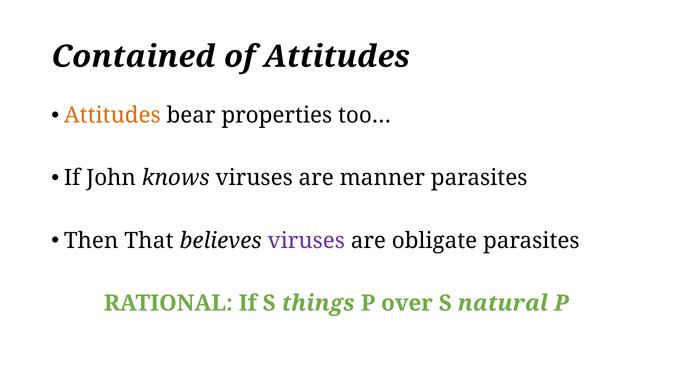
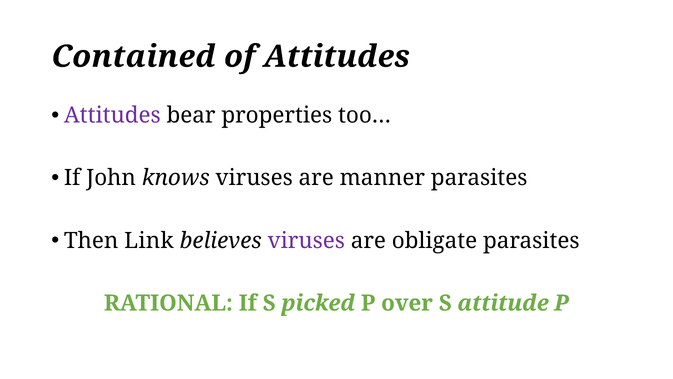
Attitudes at (112, 115) colour: orange -> purple
That: That -> Link
things: things -> picked
natural: natural -> attitude
